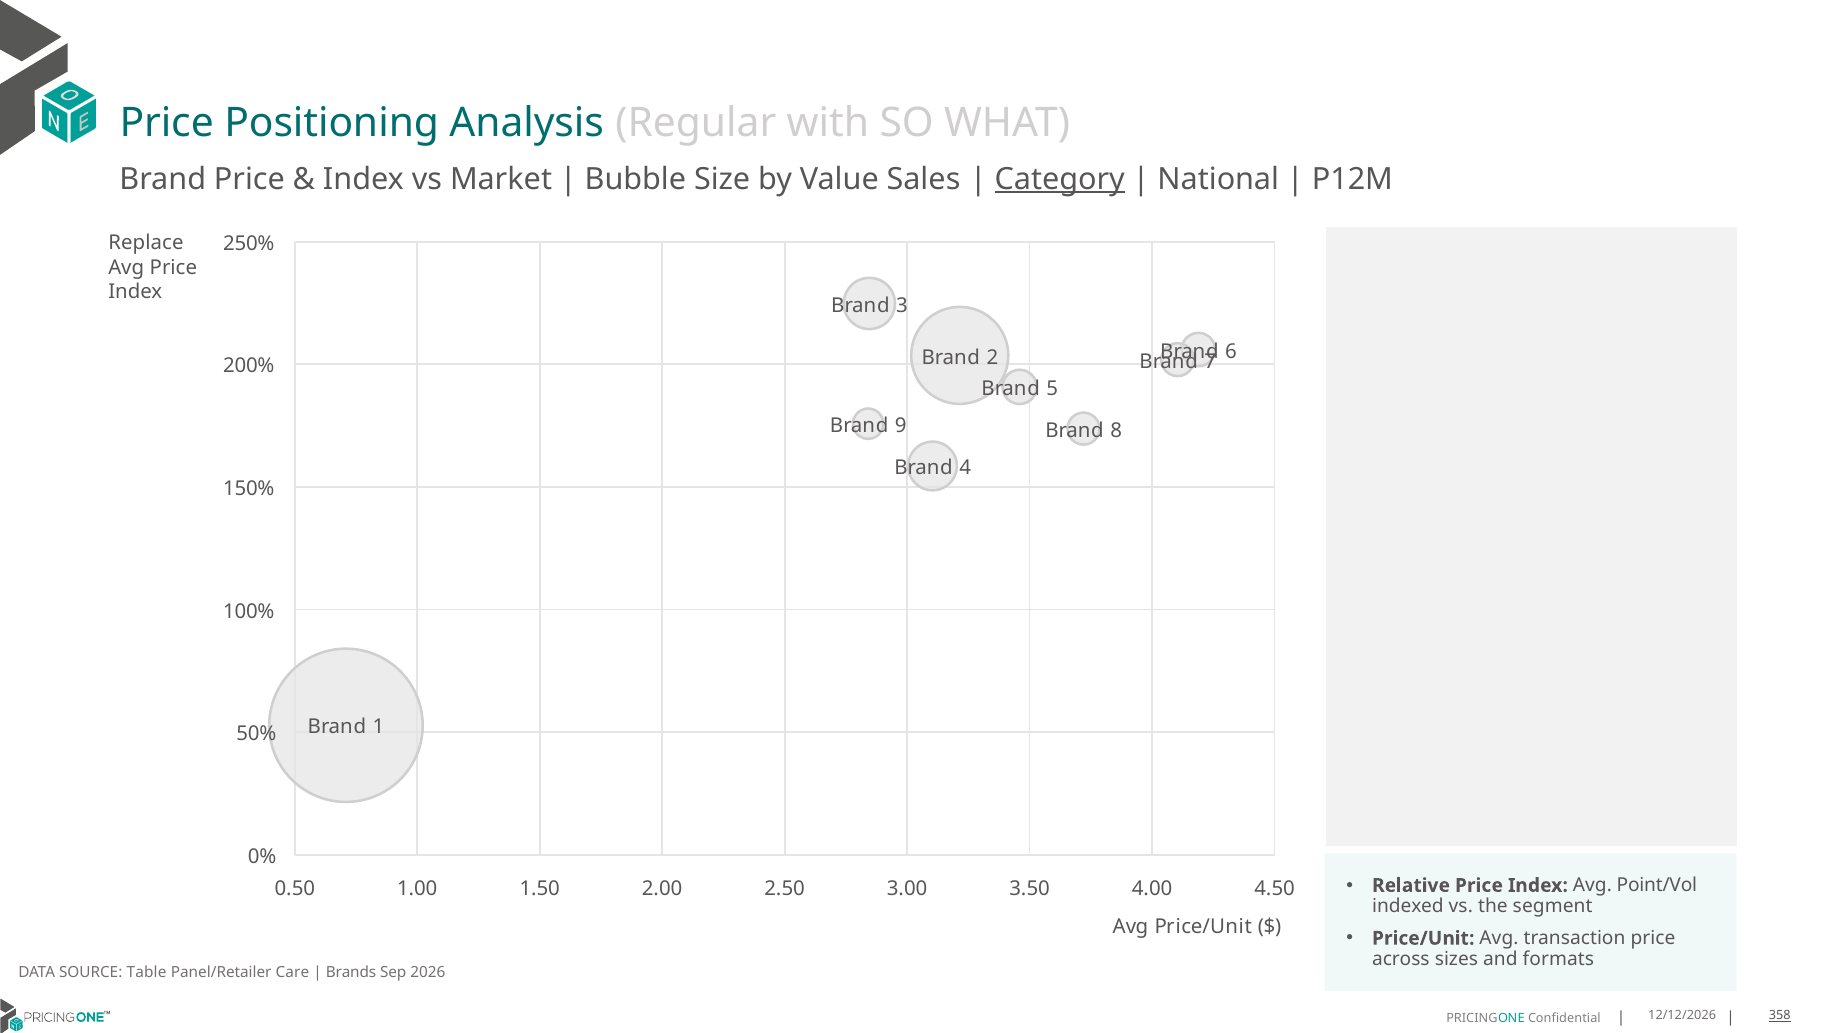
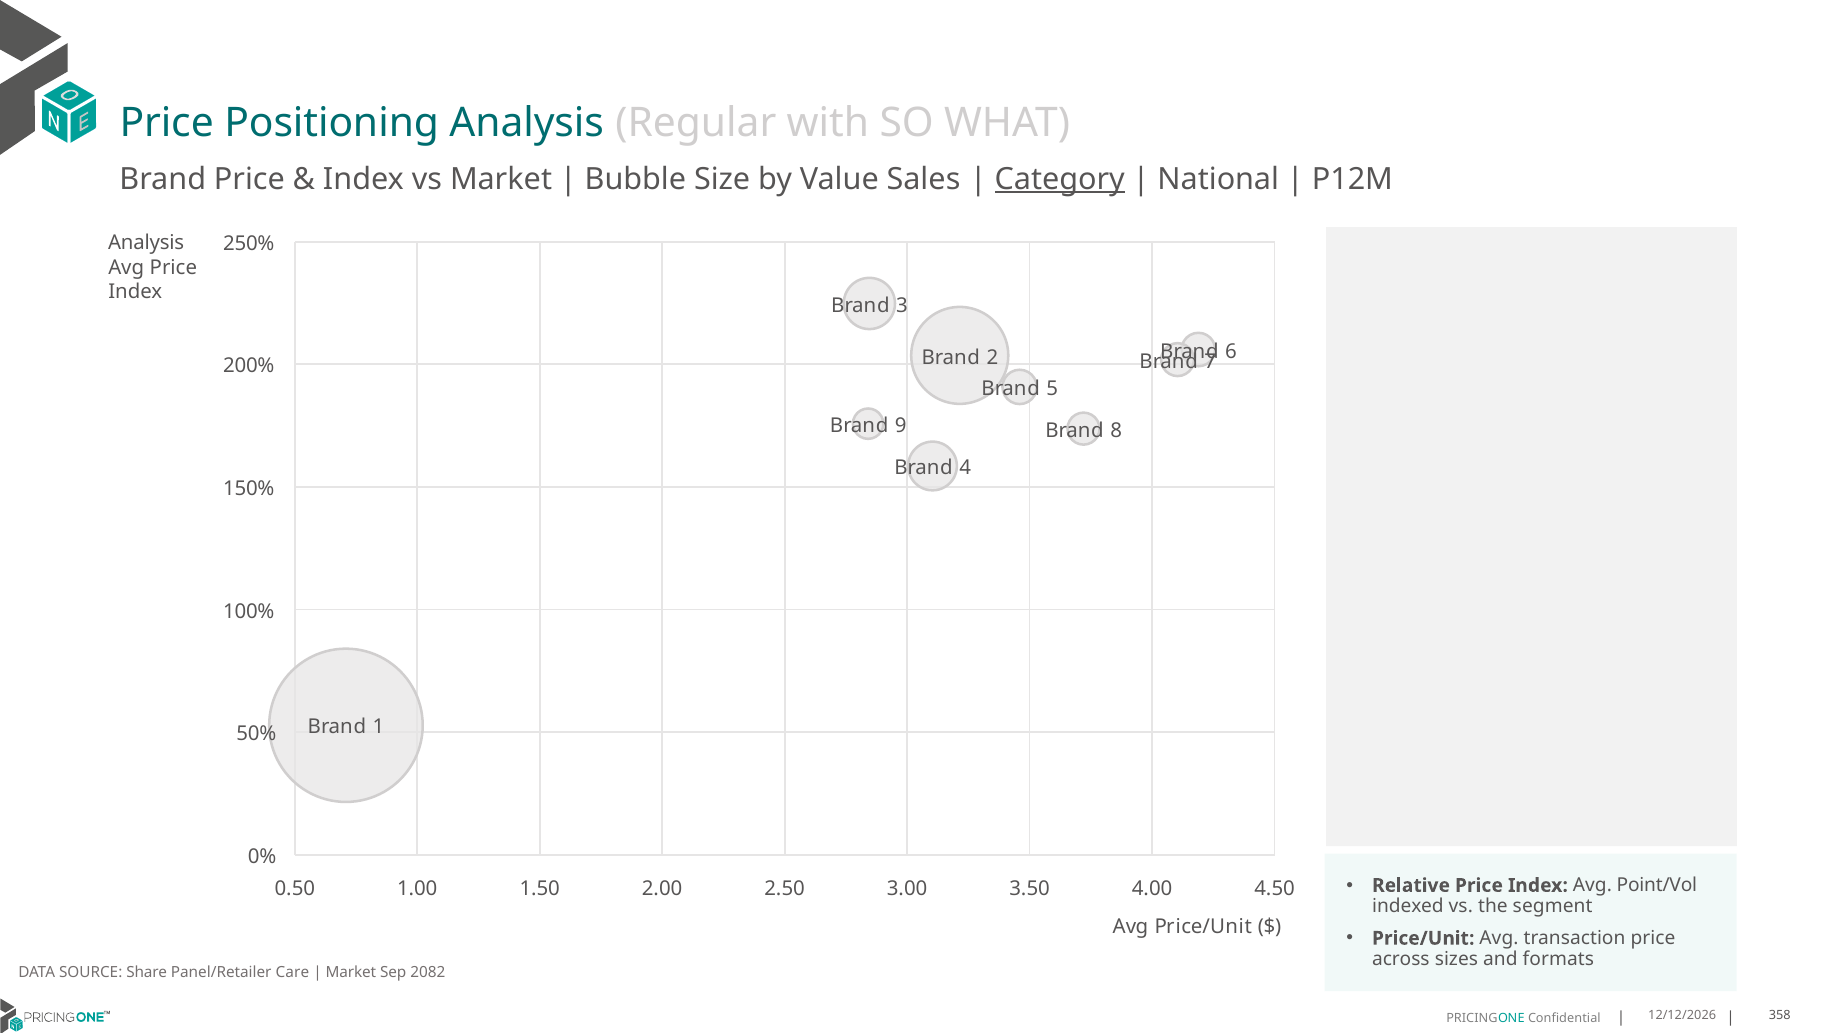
Replace at (146, 243): Replace -> Analysis
Table: Table -> Share
Brands at (351, 973): Brands -> Market
2026: 2026 -> 2082
358 underline: present -> none
